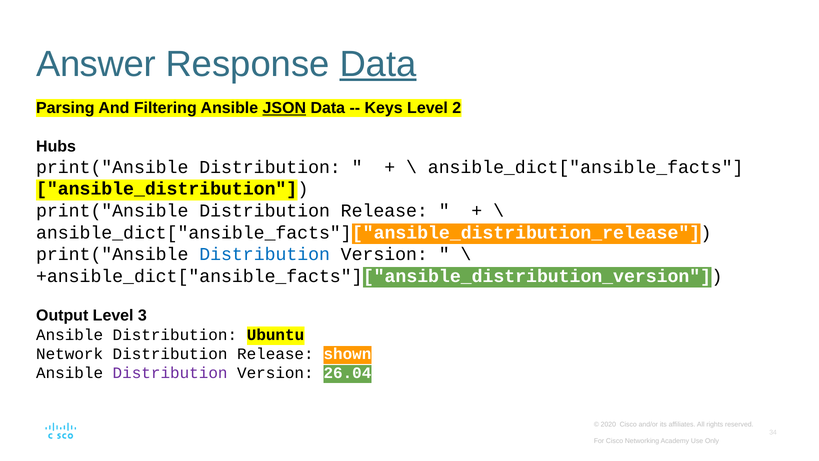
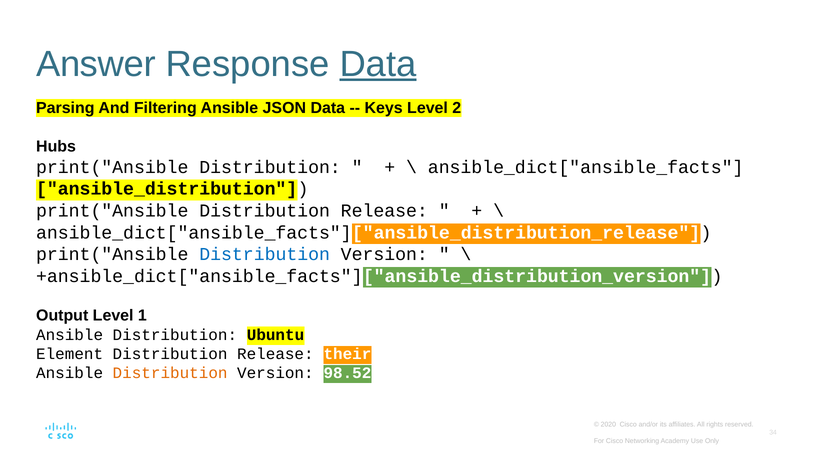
JSON underline: present -> none
3: 3 -> 1
Network: Network -> Element
shown: shown -> their
Distribution at (170, 373) colour: purple -> orange
26.04: 26.04 -> 98.52
